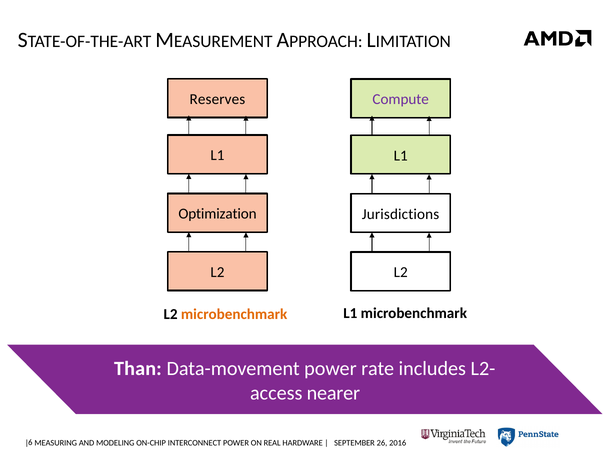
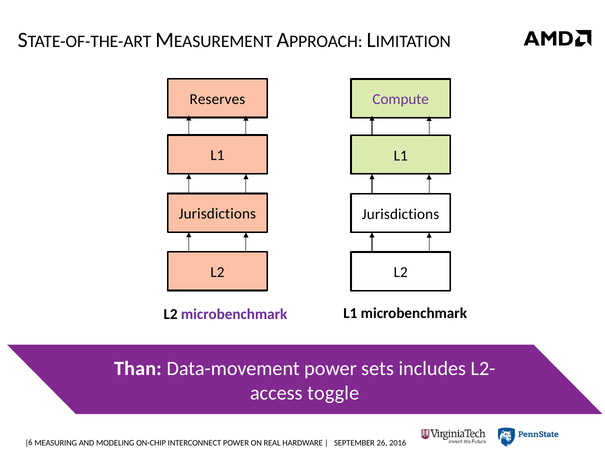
Optimization at (217, 214): Optimization -> Jurisdictions
microbenchmark at (234, 314) colour: orange -> purple
rate: rate -> sets
nearer: nearer -> toggle
